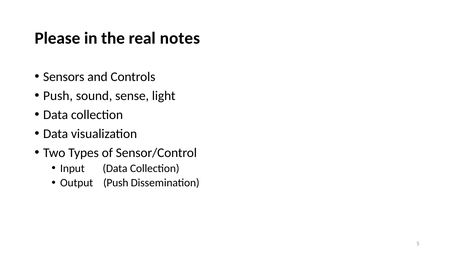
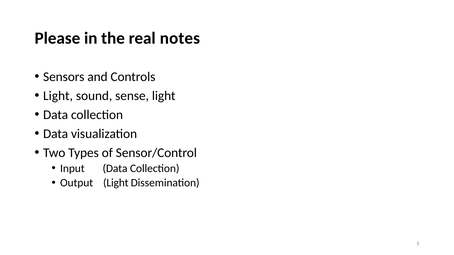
Push at (58, 96): Push -> Light
Output Push: Push -> Light
